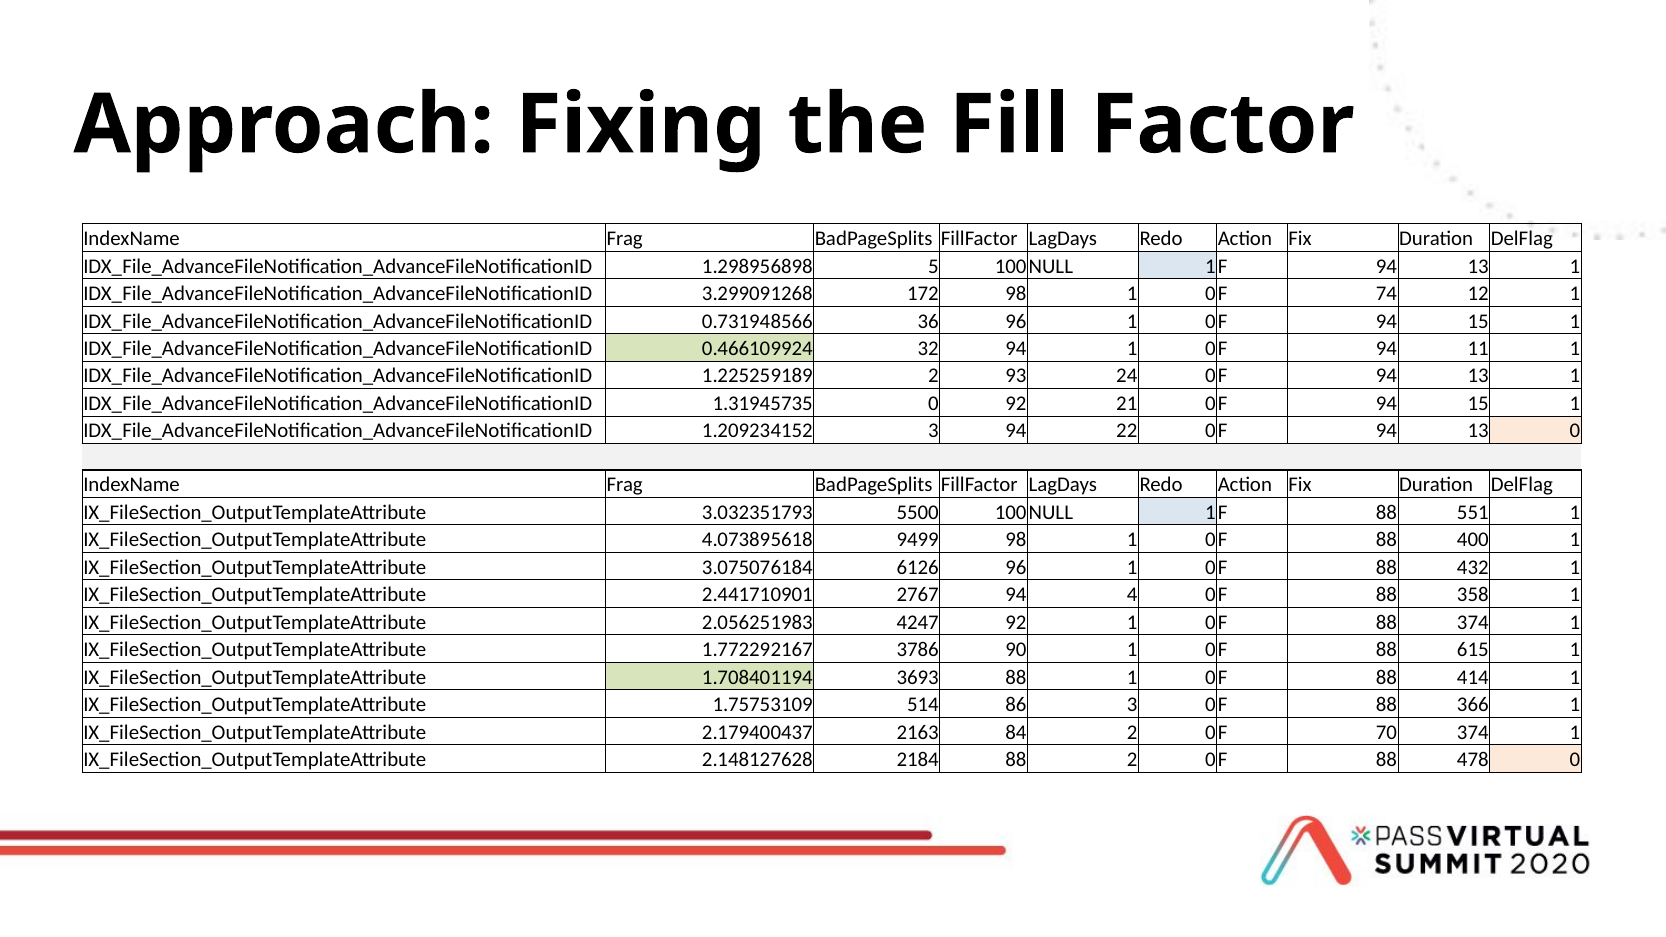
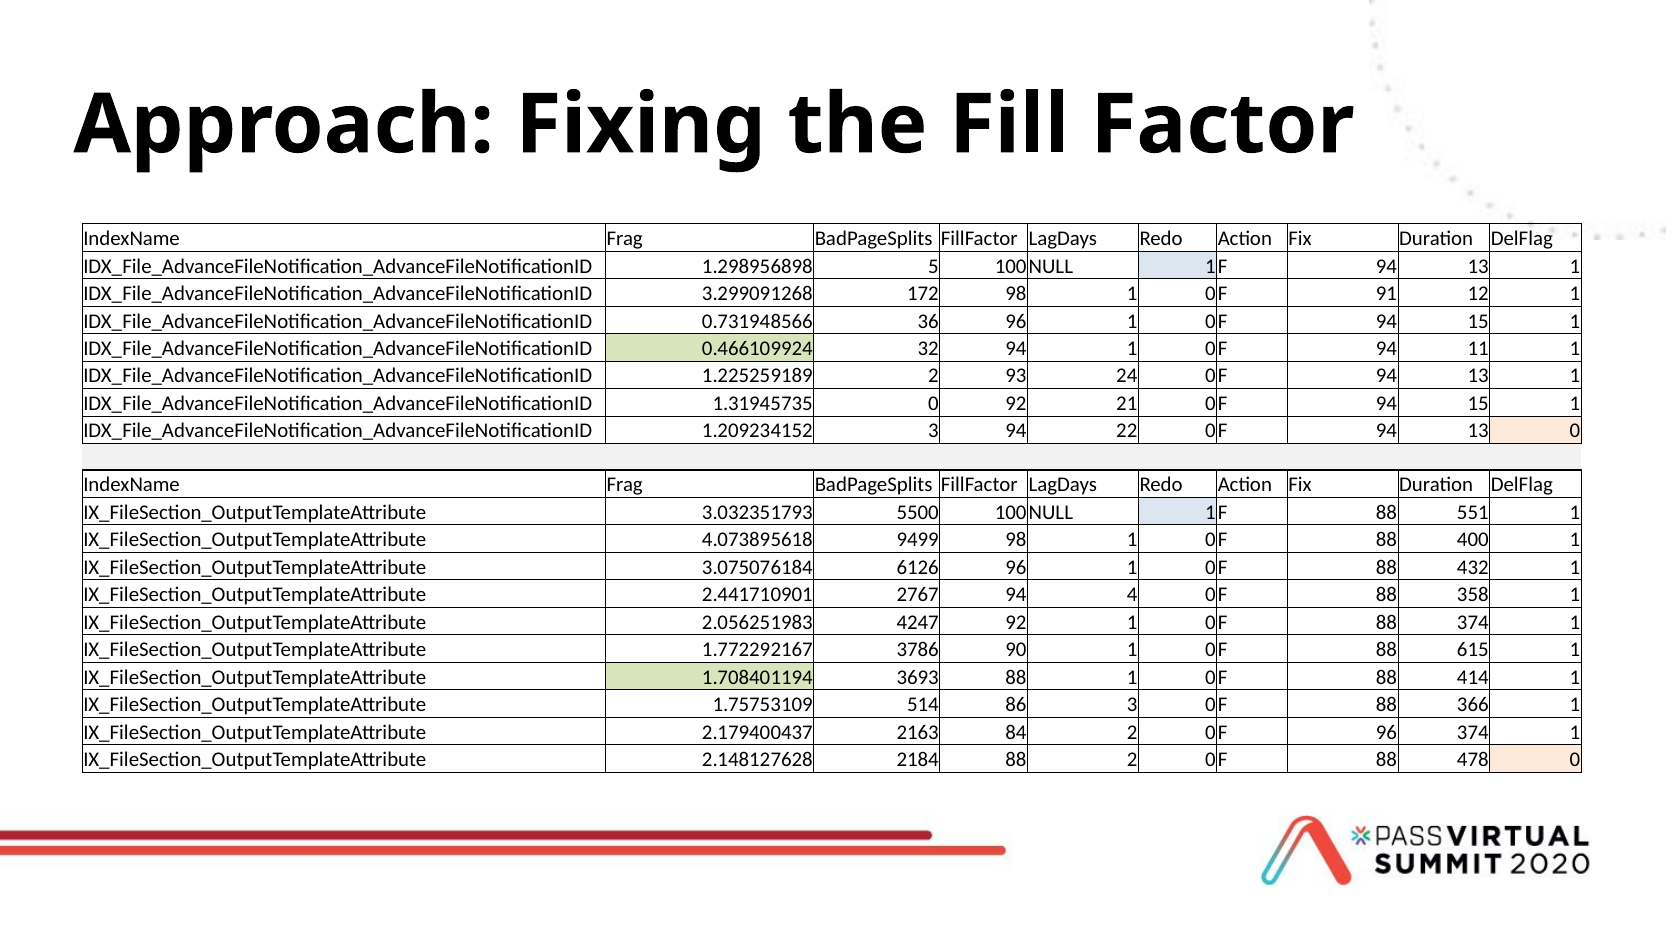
74: 74 -> 91
70 at (1386, 732): 70 -> 96
